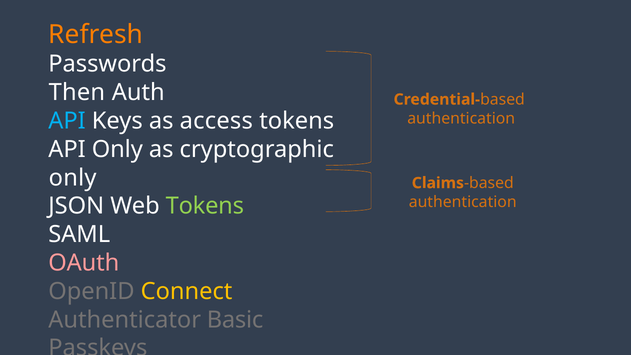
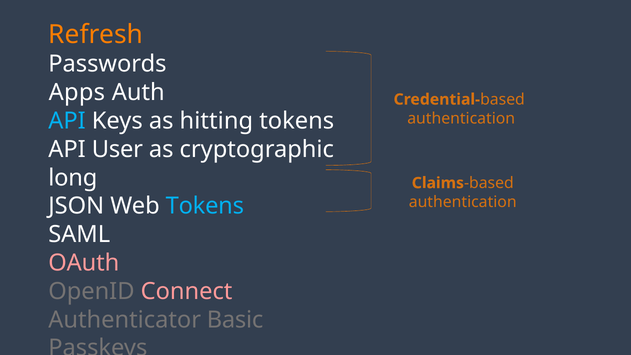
Then: Then -> Apps
access: access -> hitting
API Only: Only -> User
only at (73, 178): only -> long
Tokens at (205, 206) colour: light green -> light blue
Connect colour: yellow -> pink
